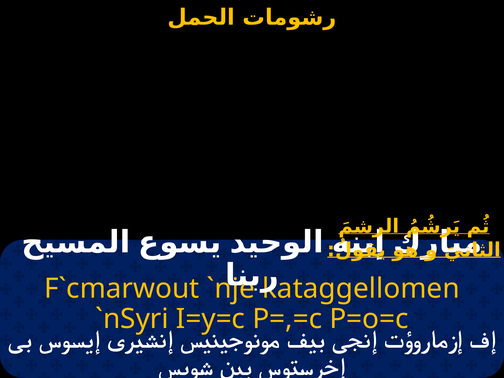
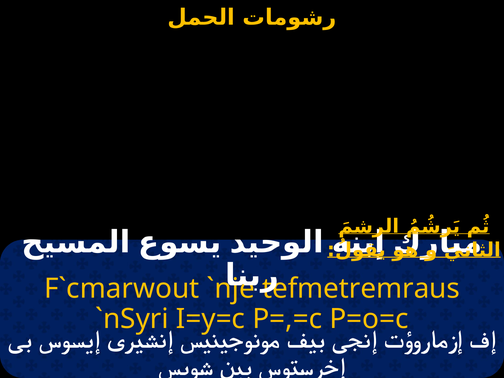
kataggellomen: kataggellomen -> tefmetremraus
